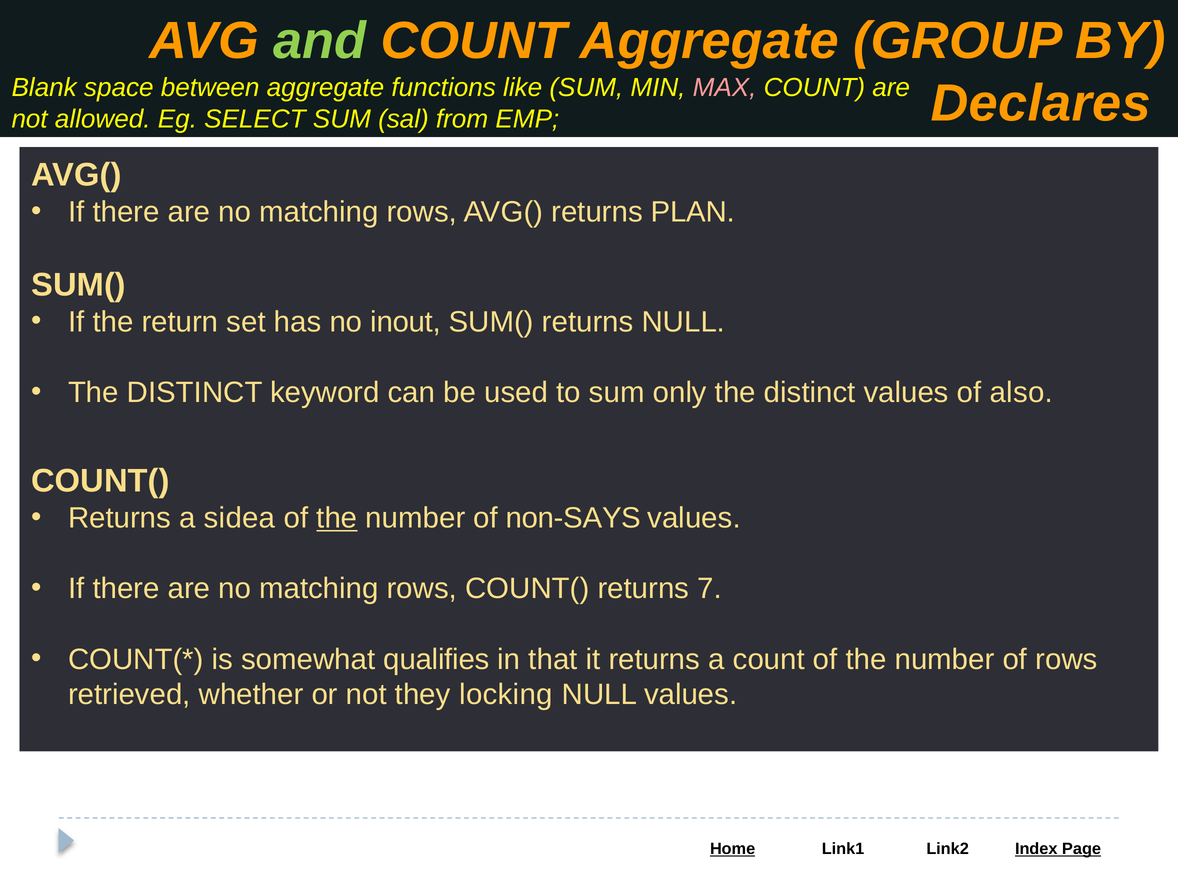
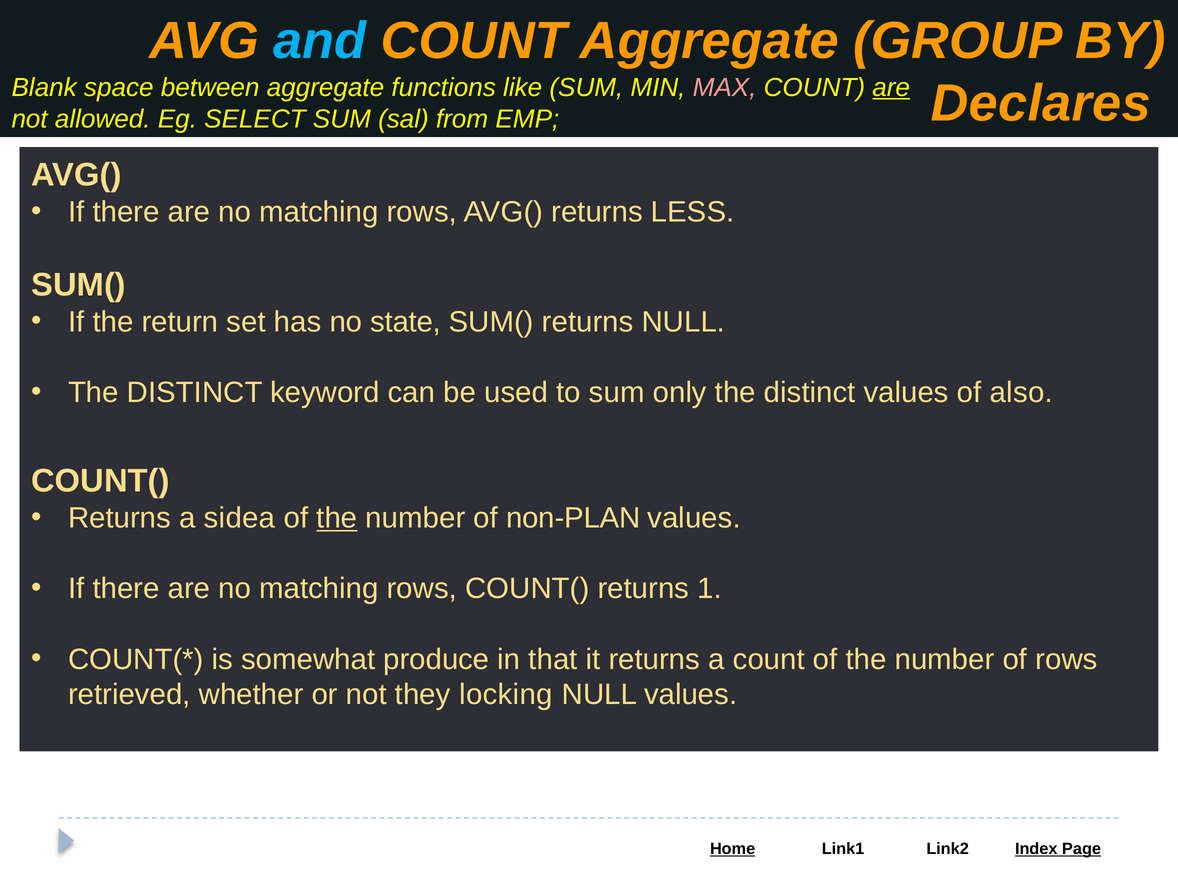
and colour: light green -> light blue
are at (891, 88) underline: none -> present
PLAN: PLAN -> LESS
inout: inout -> state
non-SAYS: non-SAYS -> non-PLAN
7: 7 -> 1
qualifies: qualifies -> produce
